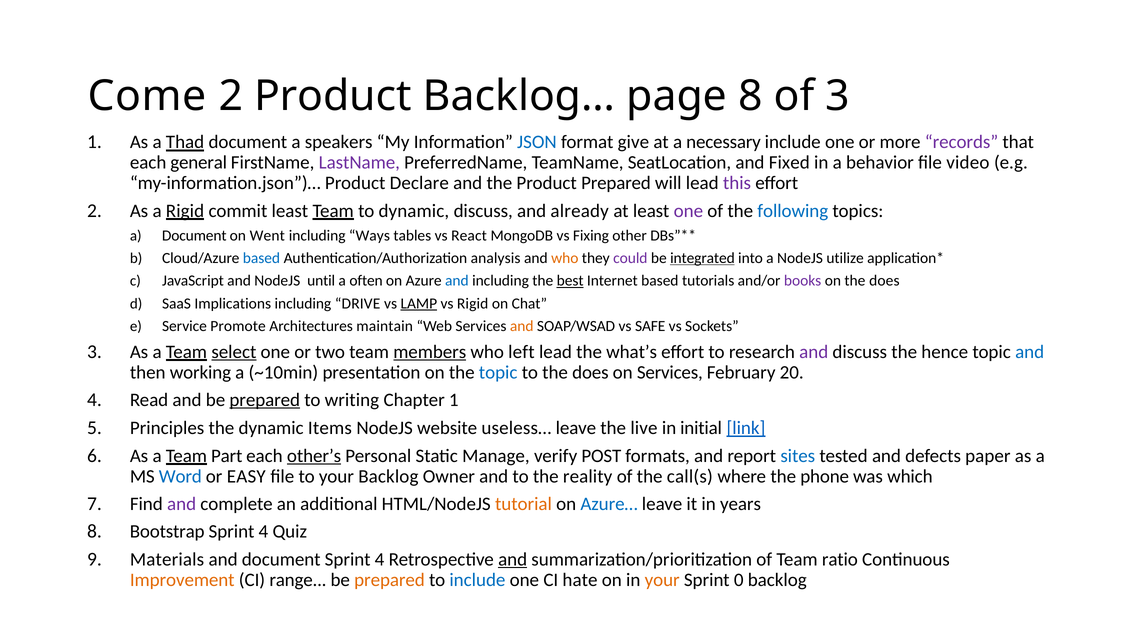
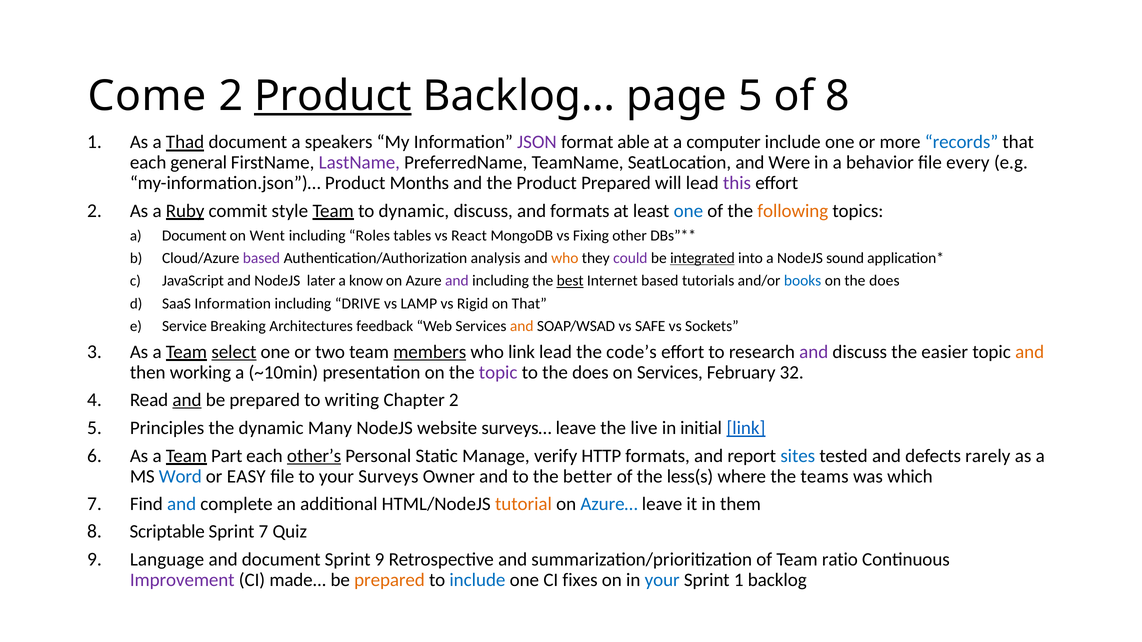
Product at (333, 96) underline: none -> present
page 8: 8 -> 5
of 3: 3 -> 8
JSON colour: blue -> purple
give: give -> able
necessary: necessary -> computer
records colour: purple -> blue
Fixed: Fixed -> Were
video: video -> every
Declare: Declare -> Months
a Rigid: Rigid -> Ruby
commit least: least -> style
and already: already -> formats
one at (688, 211) colour: purple -> blue
following colour: blue -> orange
Ways: Ways -> Roles
based at (261, 258) colour: blue -> purple
utilize: utilize -> sound
until: until -> later
often: often -> know
and at (457, 281) colour: blue -> purple
books colour: purple -> blue
SaaS Implications: Implications -> Information
LAMP underline: present -> none
on Chat: Chat -> That
Promote: Promote -> Breaking
maintain: maintain -> feedback
who left: left -> link
what’s: what’s -> code’s
hence: hence -> easier
and at (1030, 352) colour: blue -> orange
topic at (498, 373) colour: blue -> purple
20: 20 -> 32
and at (187, 400) underline: none -> present
prepared at (265, 400) underline: present -> none
Chapter 1: 1 -> 2
Items: Items -> Many
useless…: useless… -> surveys…
POST: POST -> HTTP
paper: paper -> rarely
your Backlog: Backlog -> Surveys
reality: reality -> better
call(s: call(s -> less(s
phone: phone -> teams
and at (182, 504) colour: purple -> blue
years: years -> them
Bootstrap: Bootstrap -> Scriptable
4 at (263, 532): 4 -> 7
Materials: Materials -> Language
document Sprint 4: 4 -> 9
and at (513, 560) underline: present -> none
Improvement colour: orange -> purple
range: range -> made
hate: hate -> fixes
your at (662, 580) colour: orange -> blue
Sprint 0: 0 -> 1
